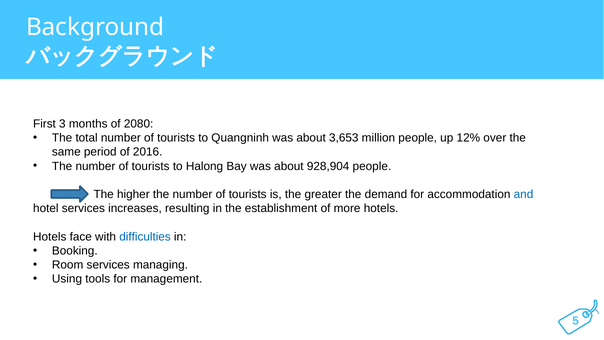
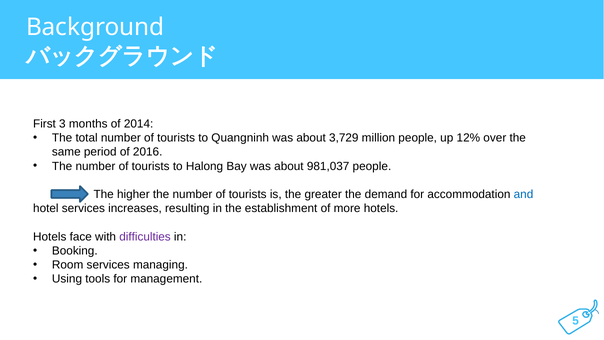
2080: 2080 -> 2014
3,653: 3,653 -> 3,729
928,904: 928,904 -> 981,037
difficulties colour: blue -> purple
